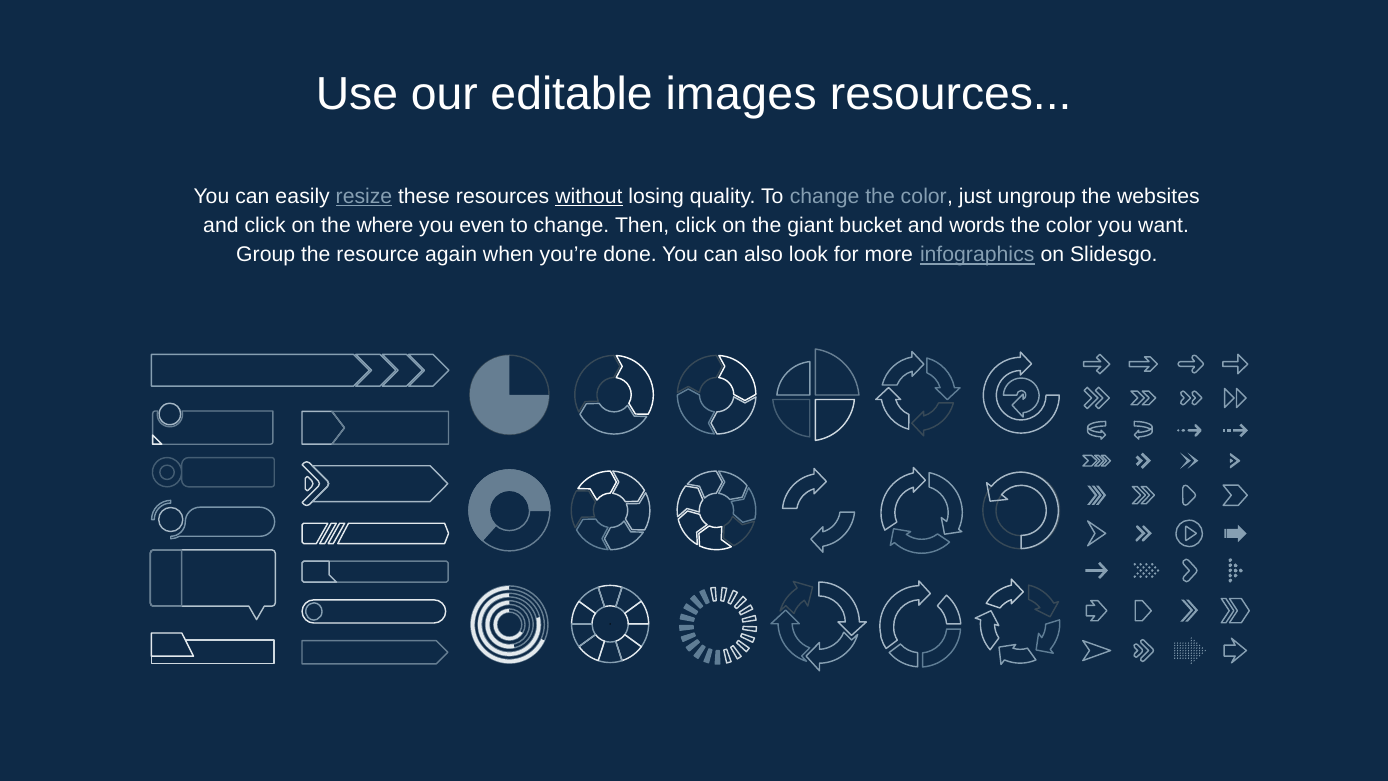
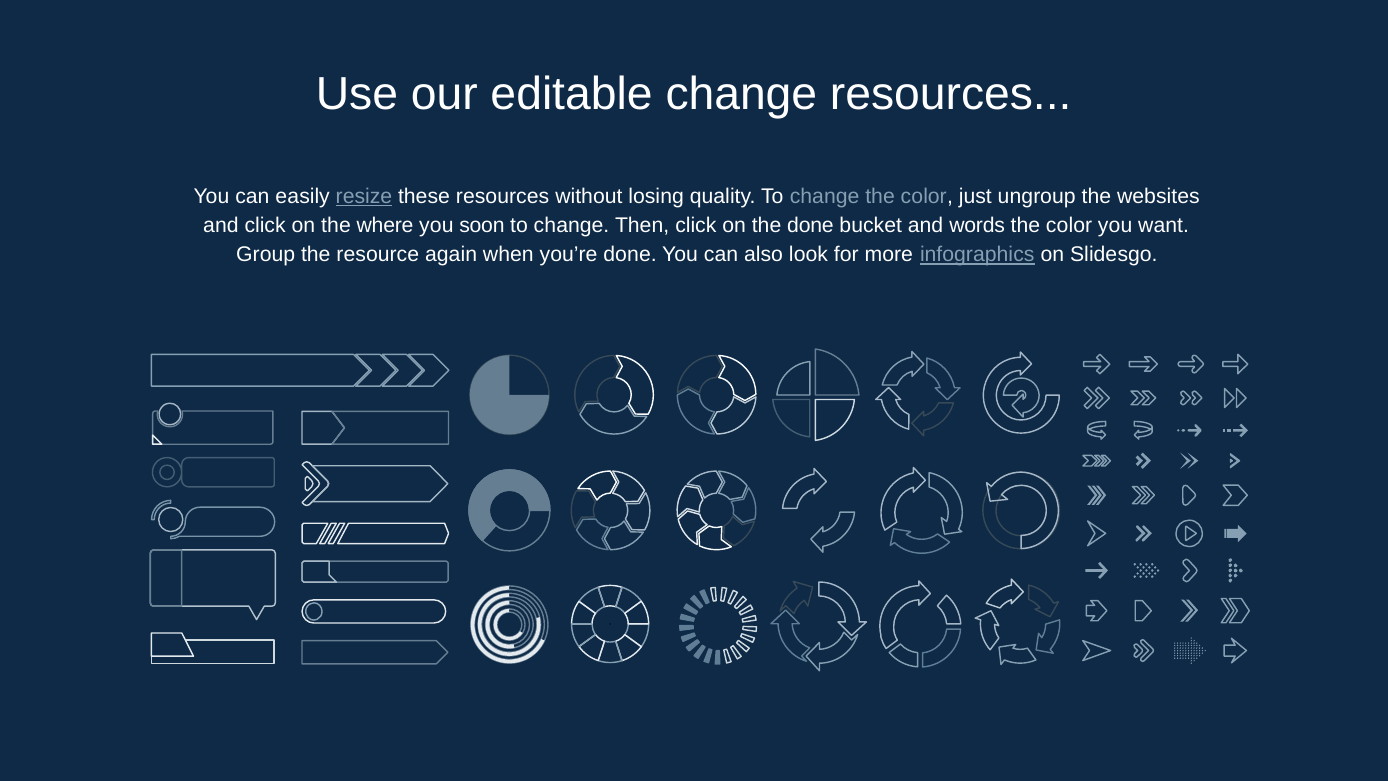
editable images: images -> change
without underline: present -> none
even: even -> soon
the giant: giant -> done
